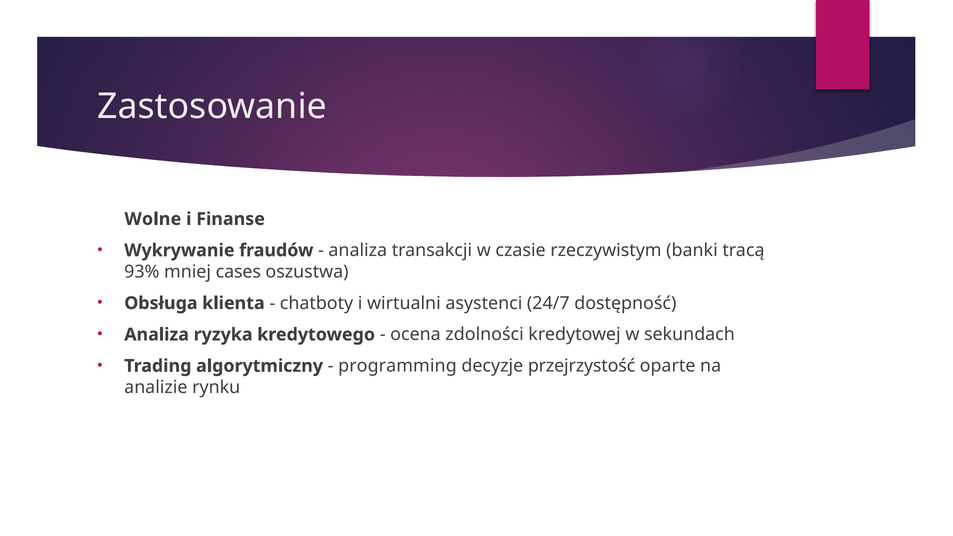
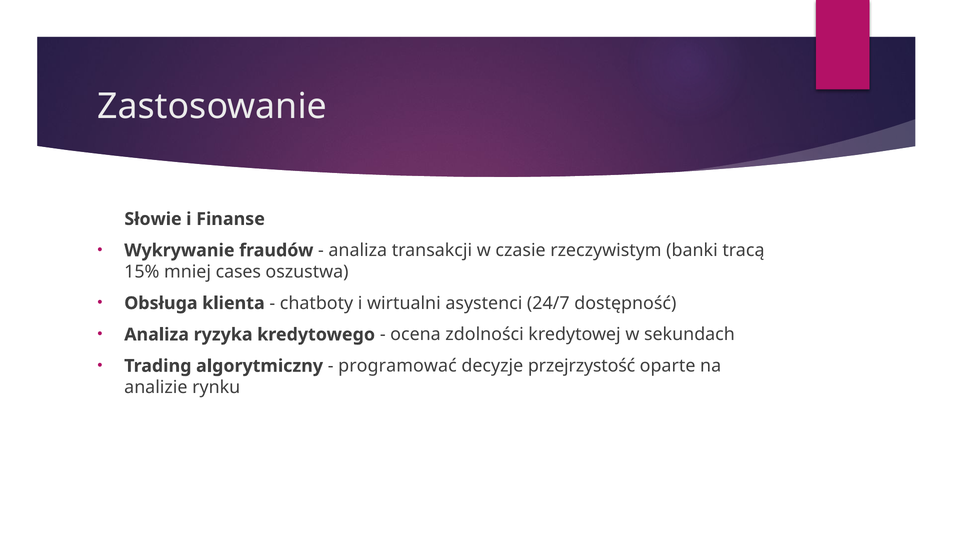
Wolne: Wolne -> Słowie
93%: 93% -> 15%
programming: programming -> programować
